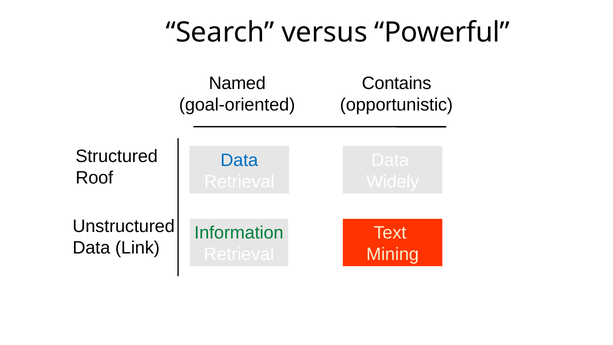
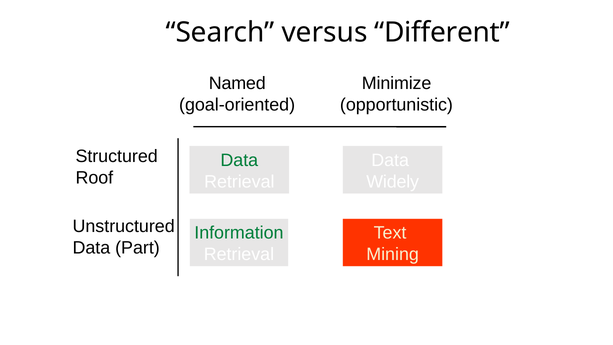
Powerful: Powerful -> Different
Contains: Contains -> Minimize
Data at (239, 160) colour: blue -> green
Link: Link -> Part
